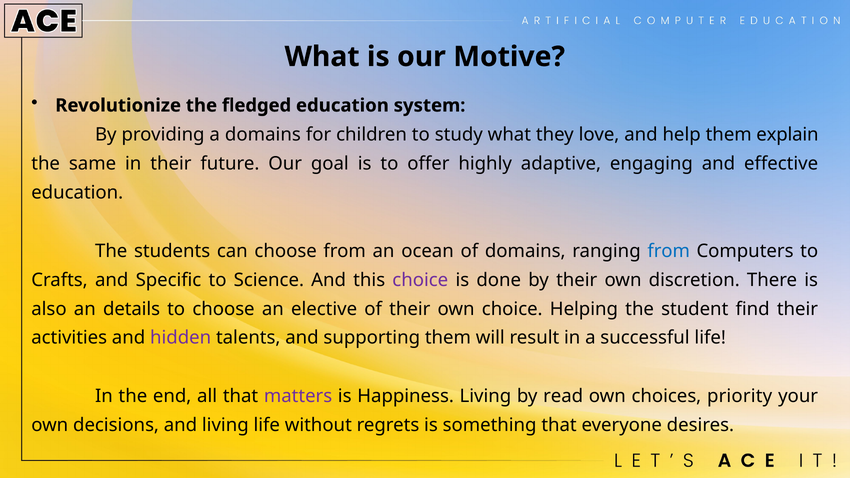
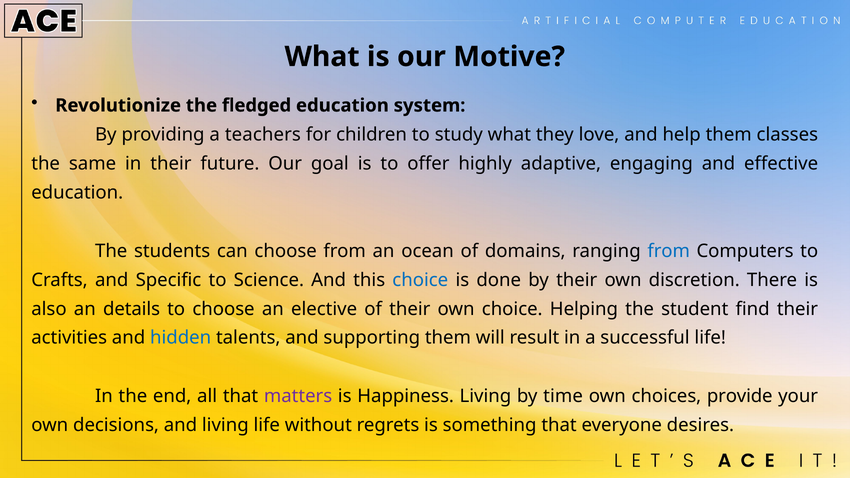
a domains: domains -> teachers
explain: explain -> classes
choice at (420, 280) colour: purple -> blue
hidden colour: purple -> blue
read: read -> time
priority: priority -> provide
